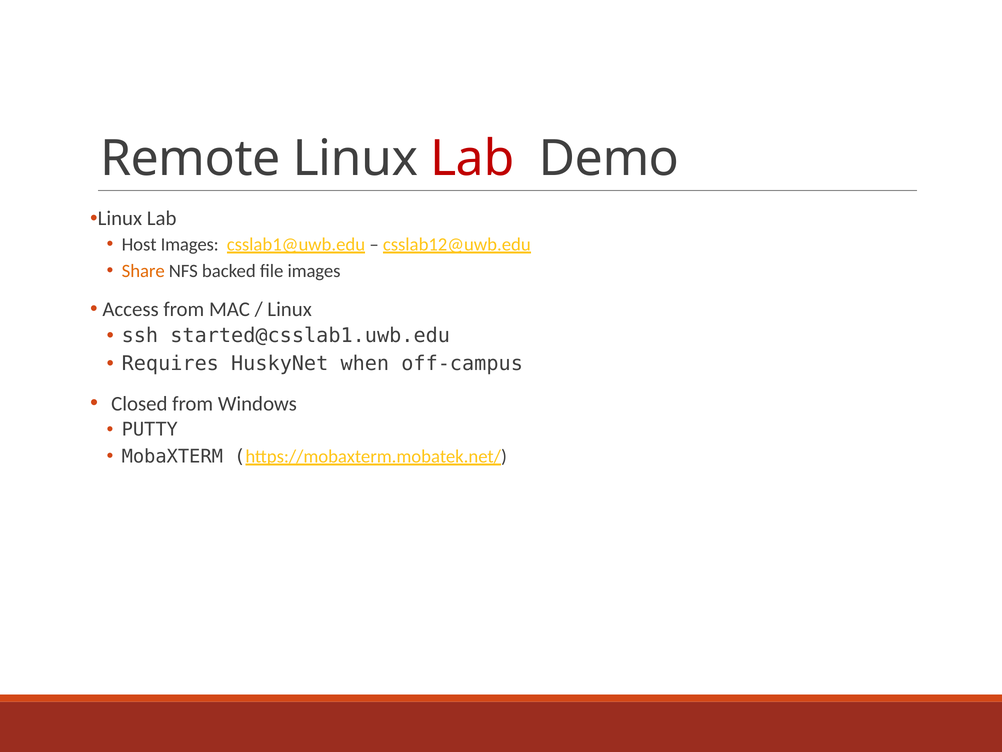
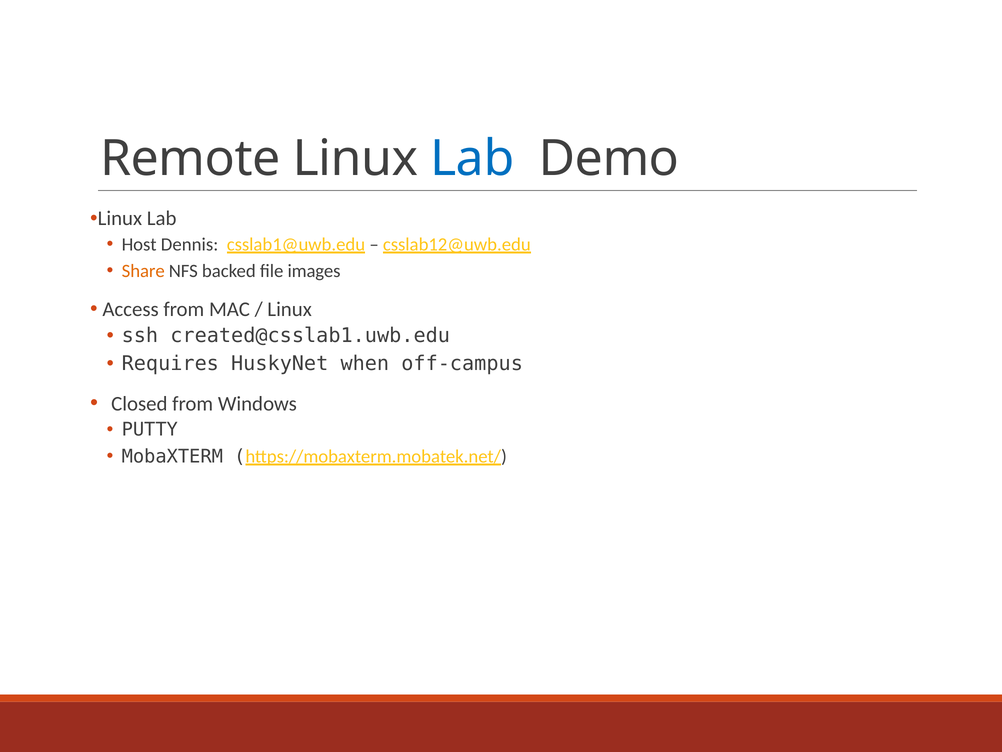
Lab at (472, 159) colour: red -> blue
Host Images: Images -> Dennis
started@csslab1.uwb.edu: started@csslab1.uwb.edu -> created@csslab1.uwb.edu
